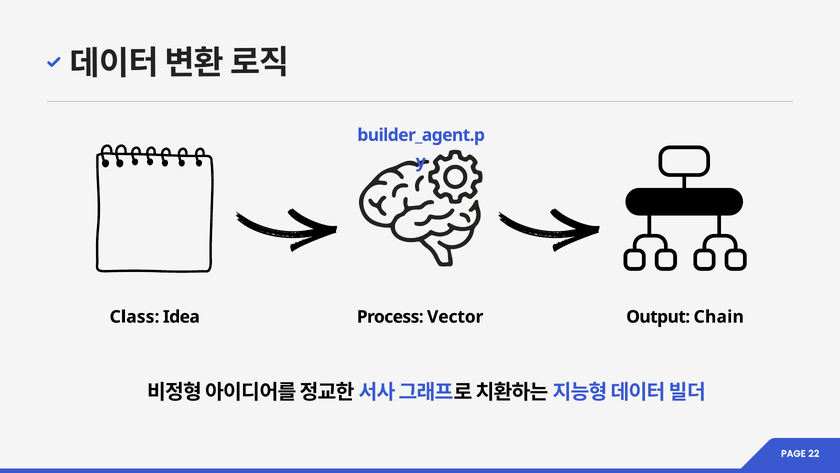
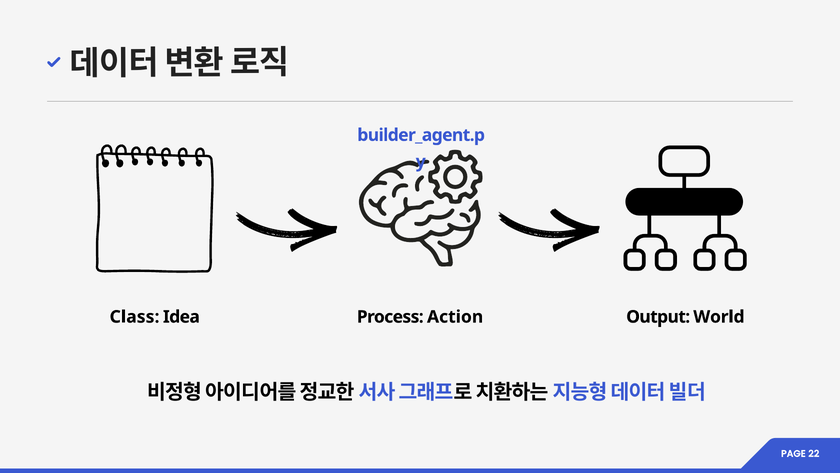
Vector: Vector -> Action
Chain: Chain -> World
